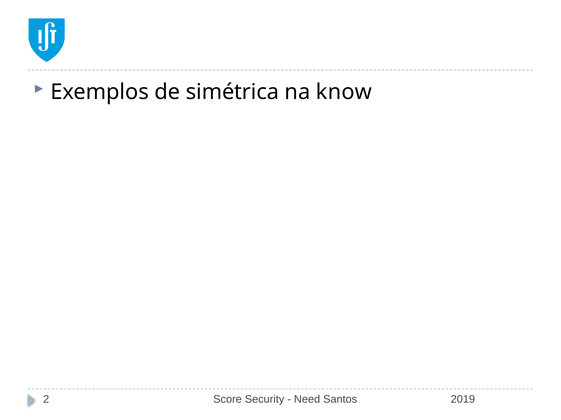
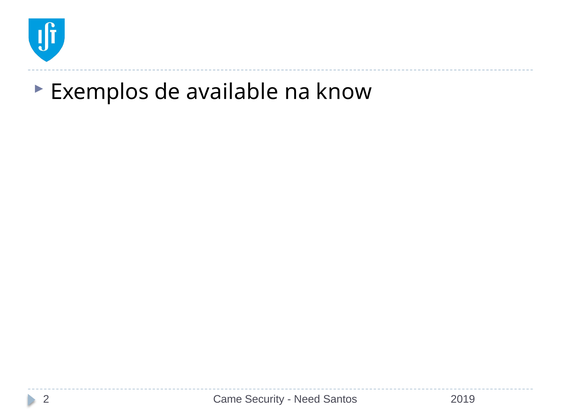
simétrica: simétrica -> available
Score: Score -> Came
